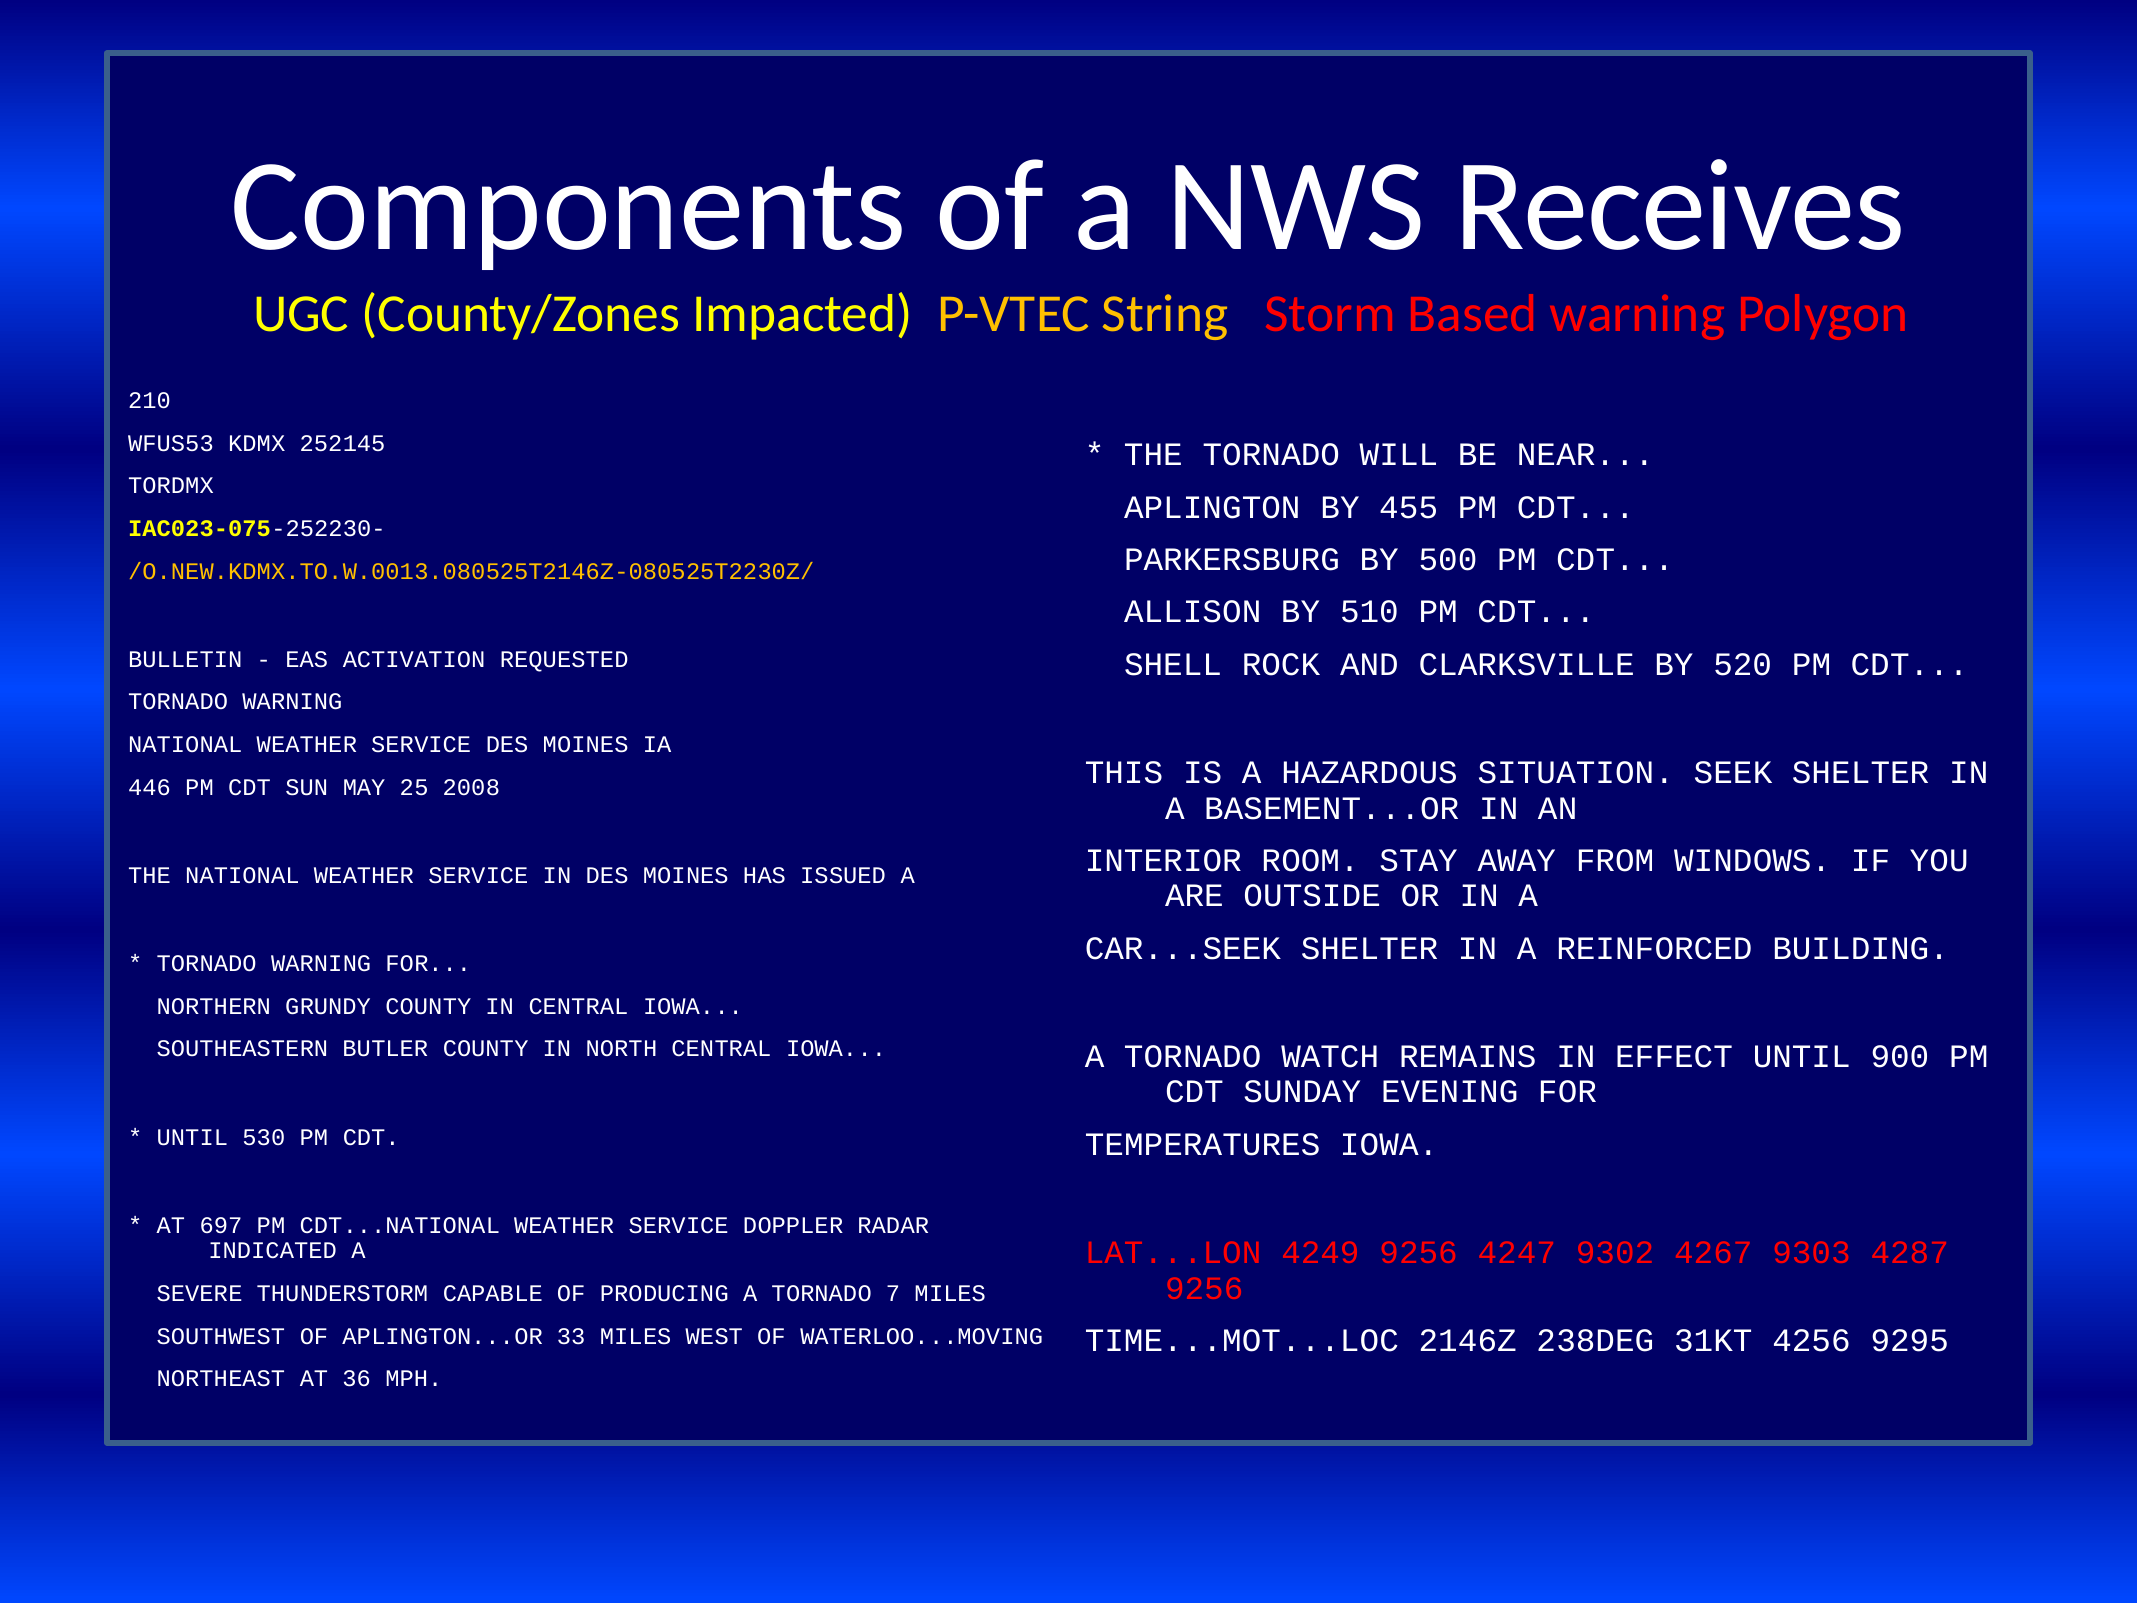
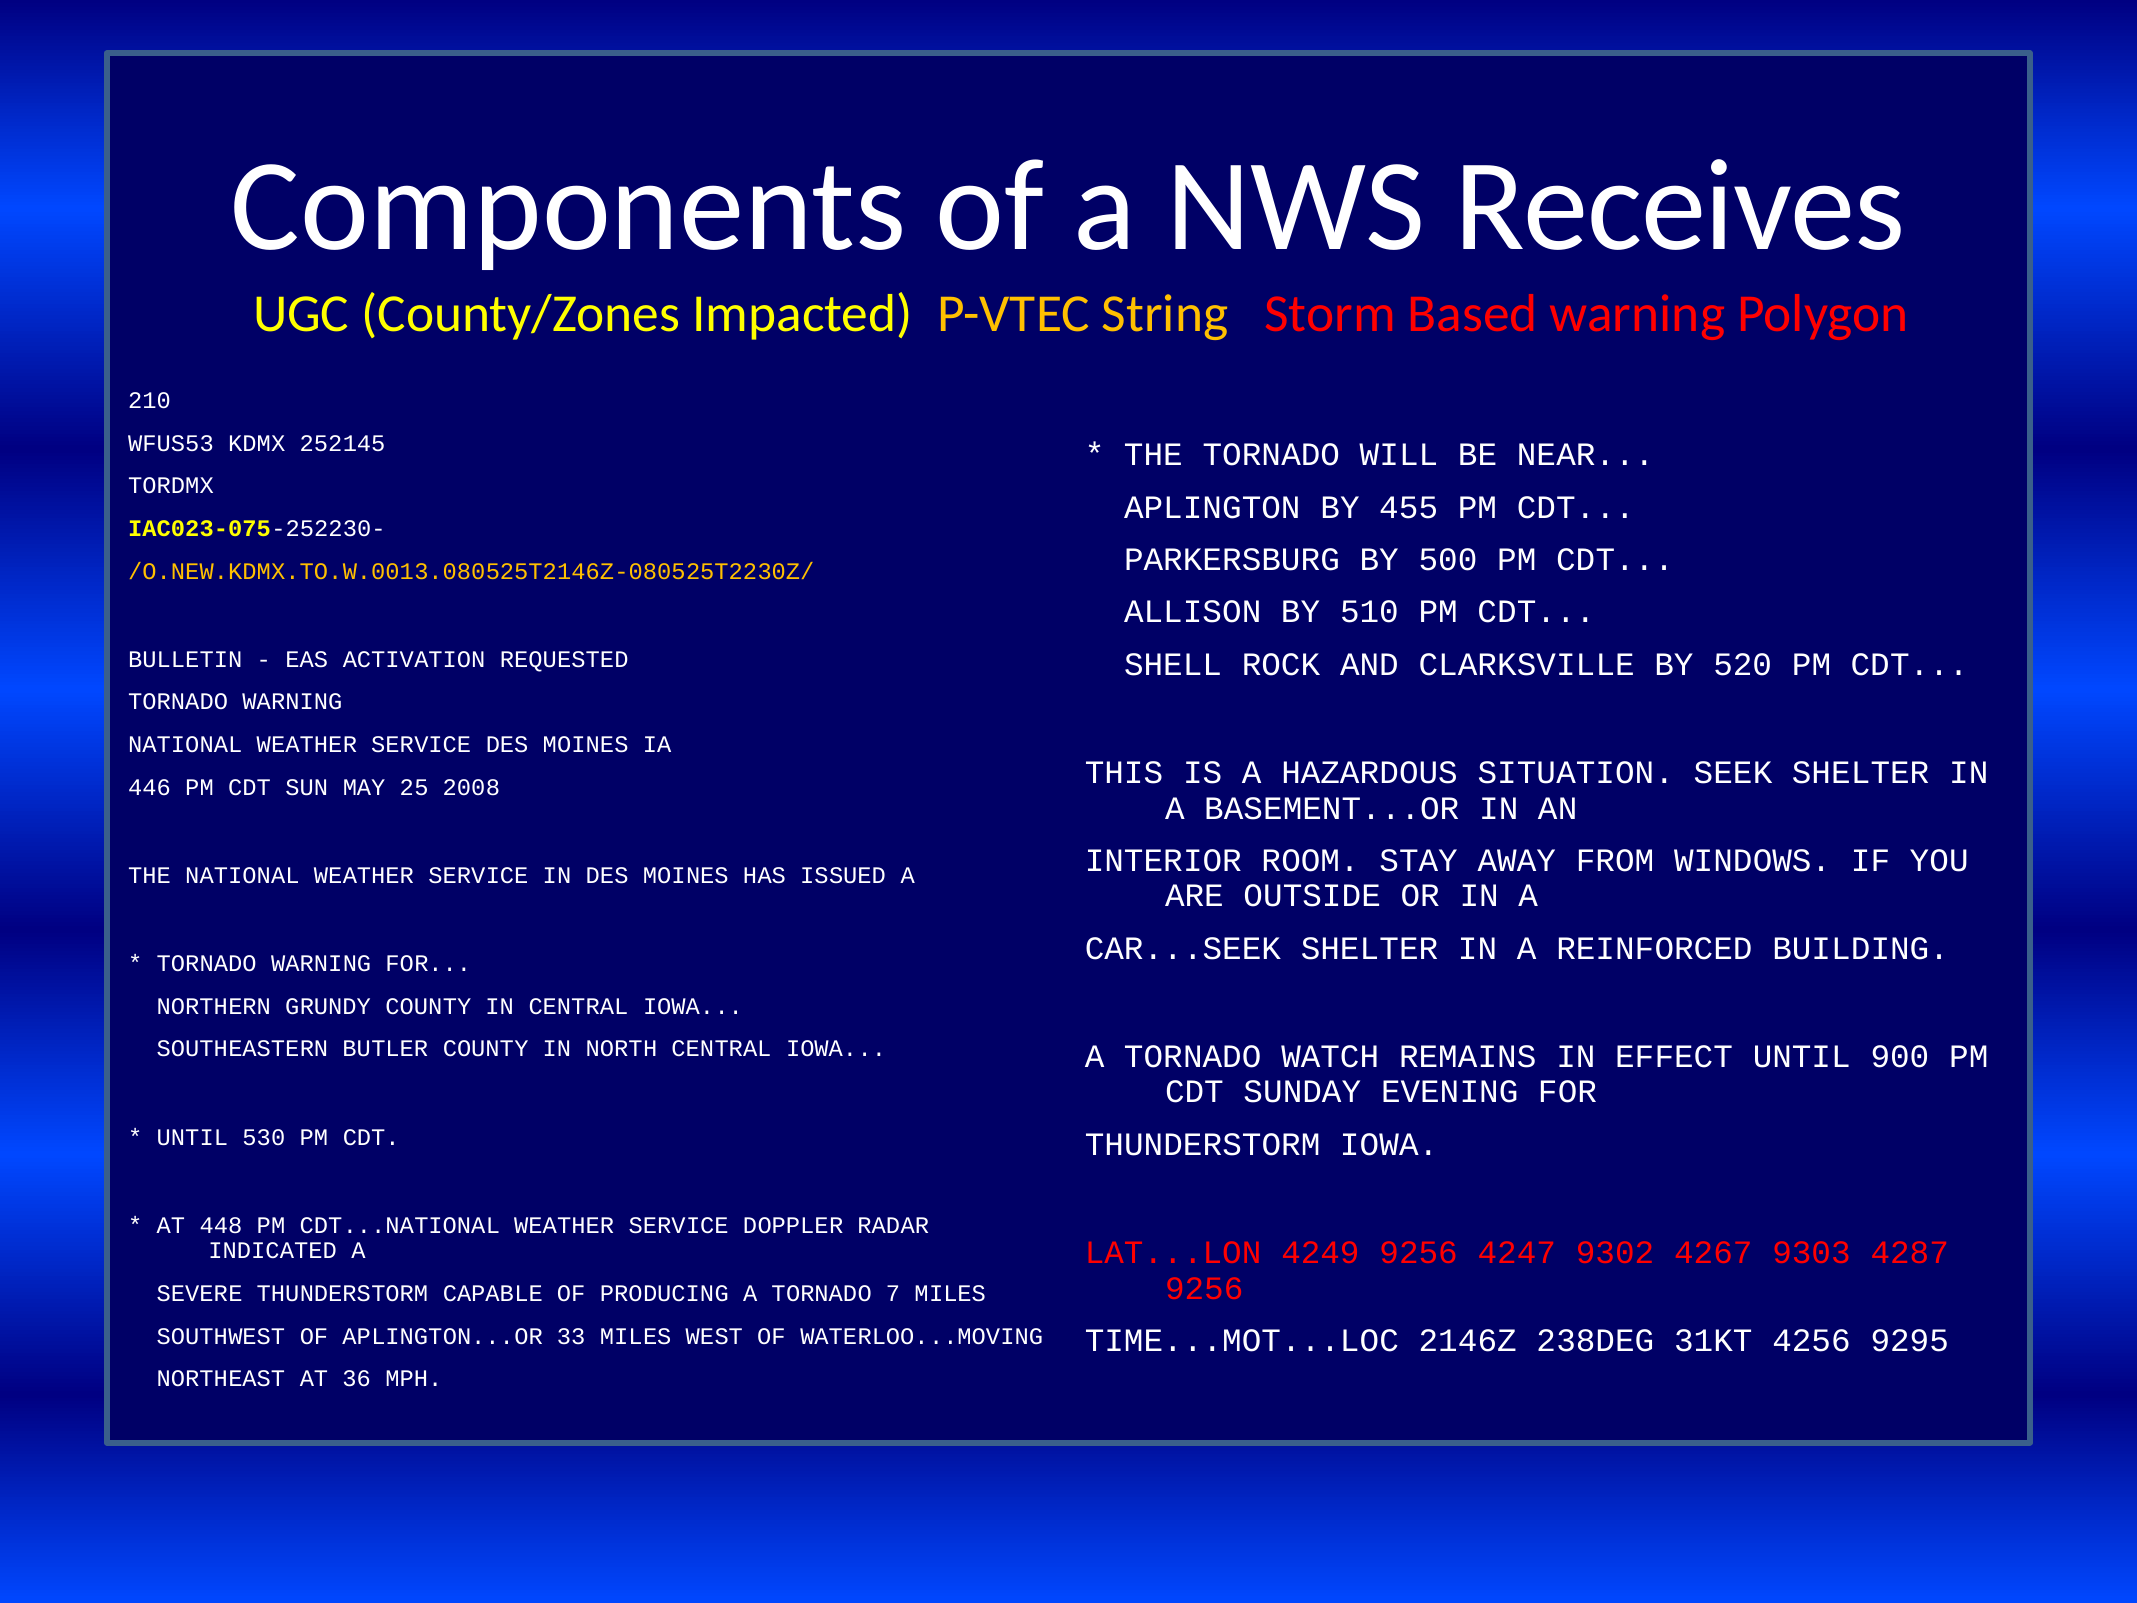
TEMPERATURES at (1203, 1144): TEMPERATURES -> THUNDERSTORM
697: 697 -> 448
